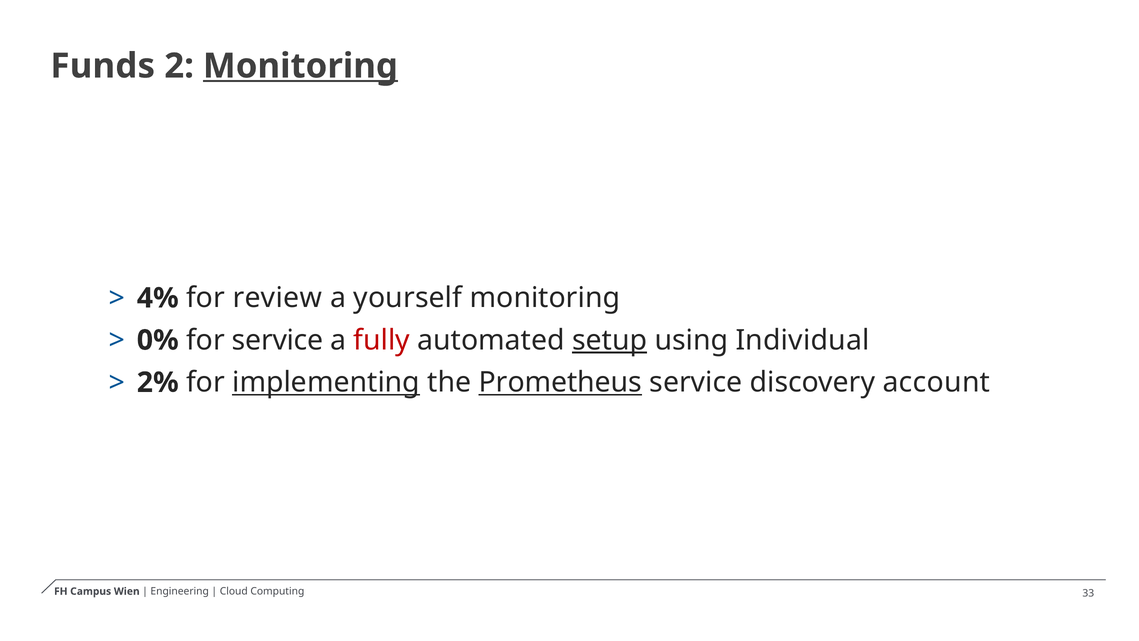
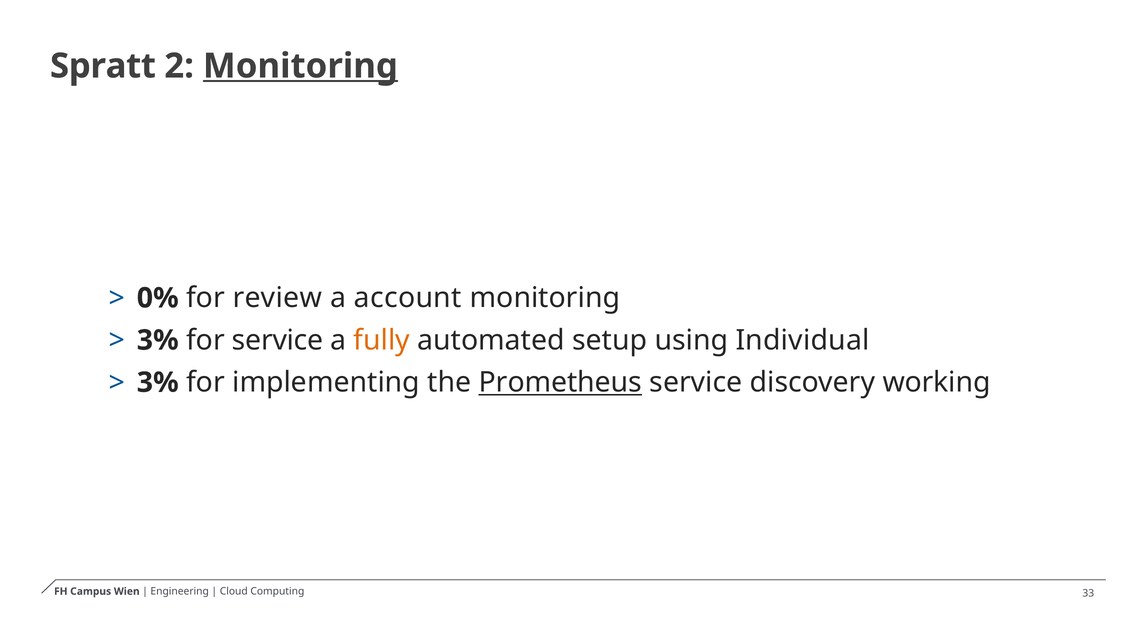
Funds: Funds -> Spratt
4%: 4% -> 0%
yourself: yourself -> account
0% at (158, 340): 0% -> 3%
fully colour: red -> orange
setup underline: present -> none
2% at (158, 382): 2% -> 3%
implementing underline: present -> none
account: account -> working
